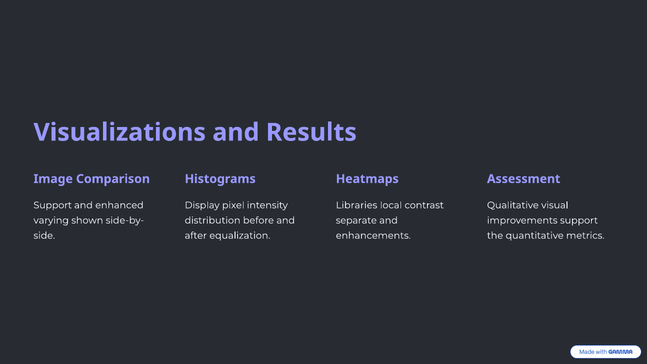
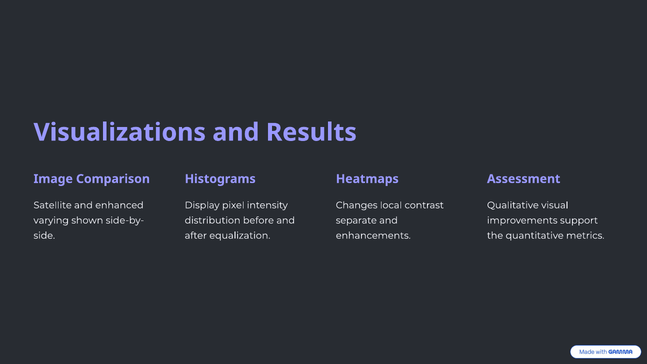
Support at (53, 205): Support -> Satellite
Libraries: Libraries -> Changes
